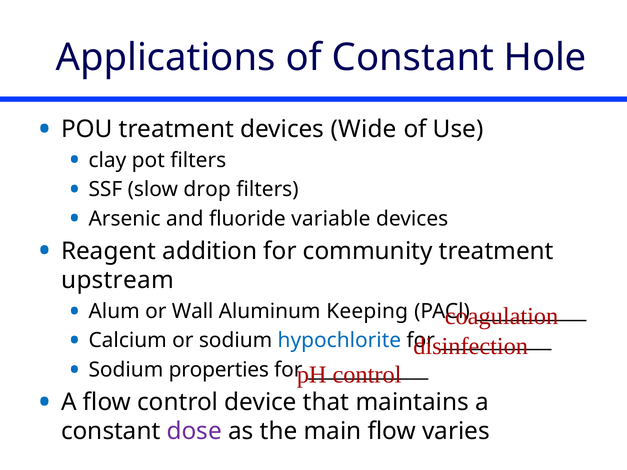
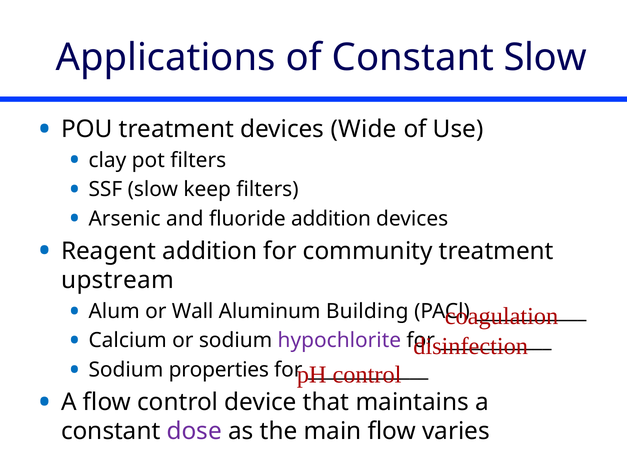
Constant Hole: Hole -> Slow
drop: drop -> keep
fluoride variable: variable -> addition
Keeping: Keeping -> Building
hypochlorite colour: blue -> purple
